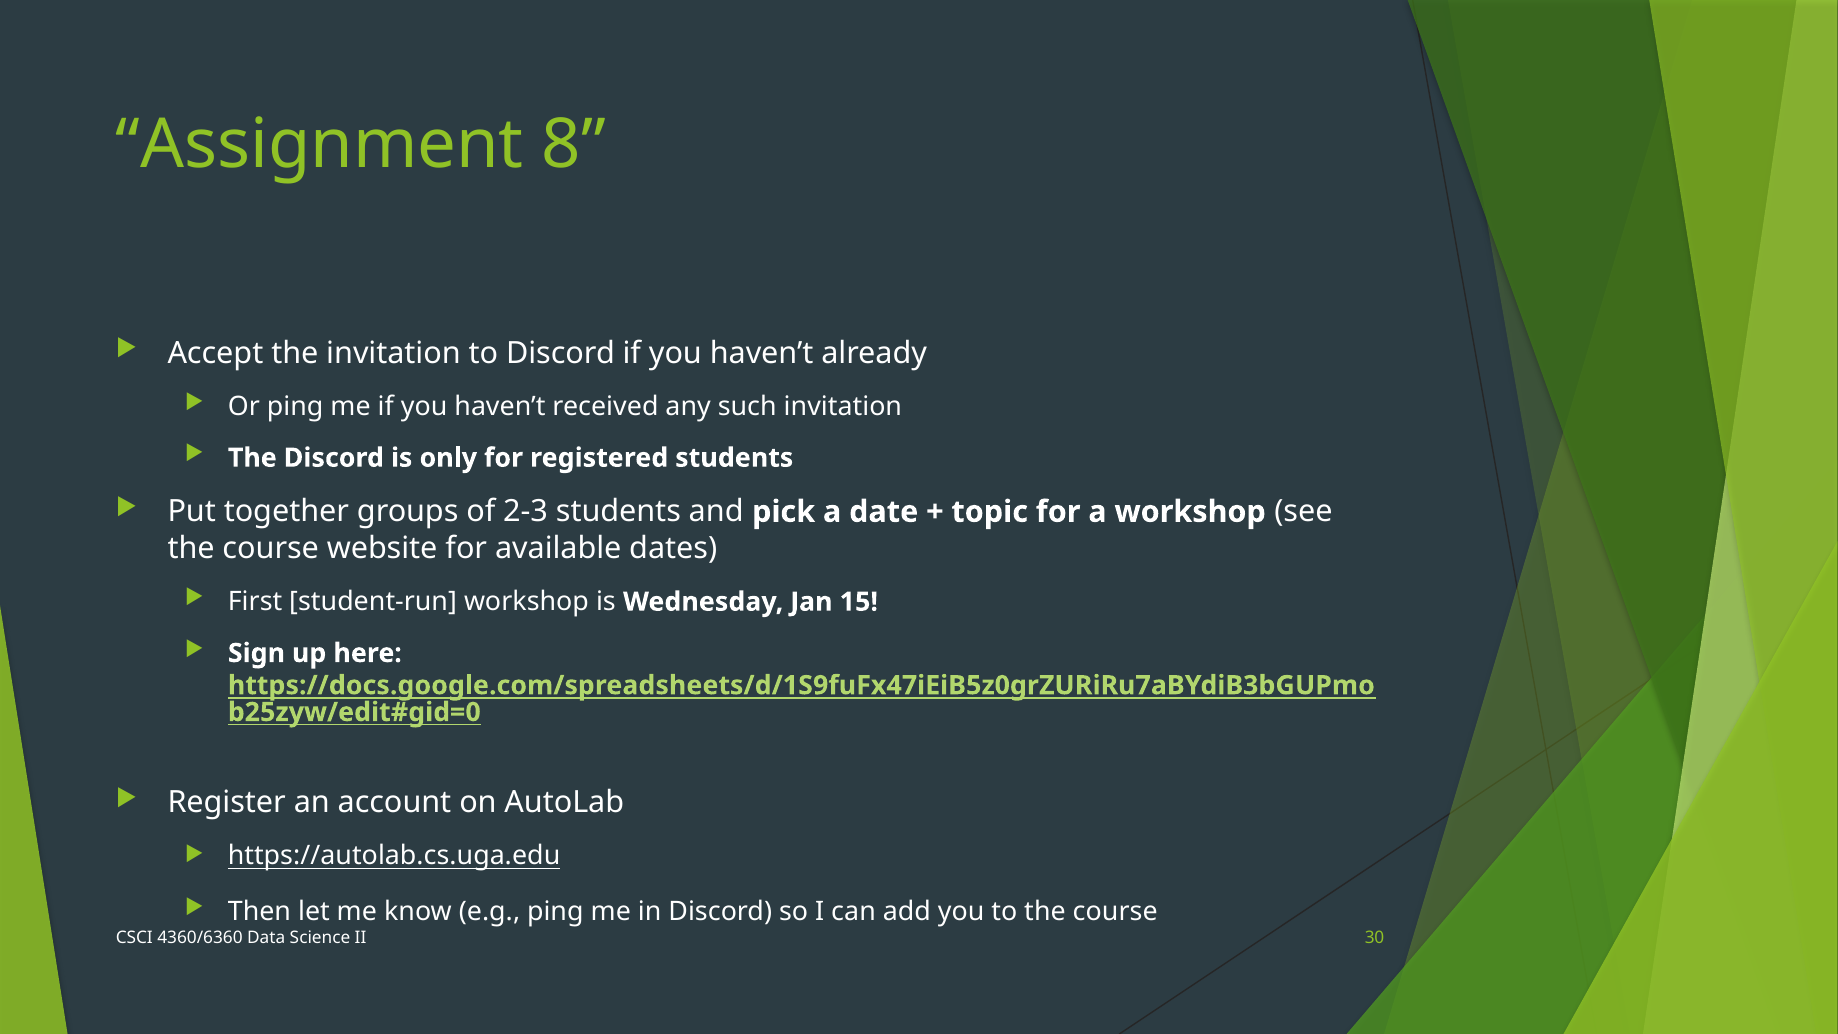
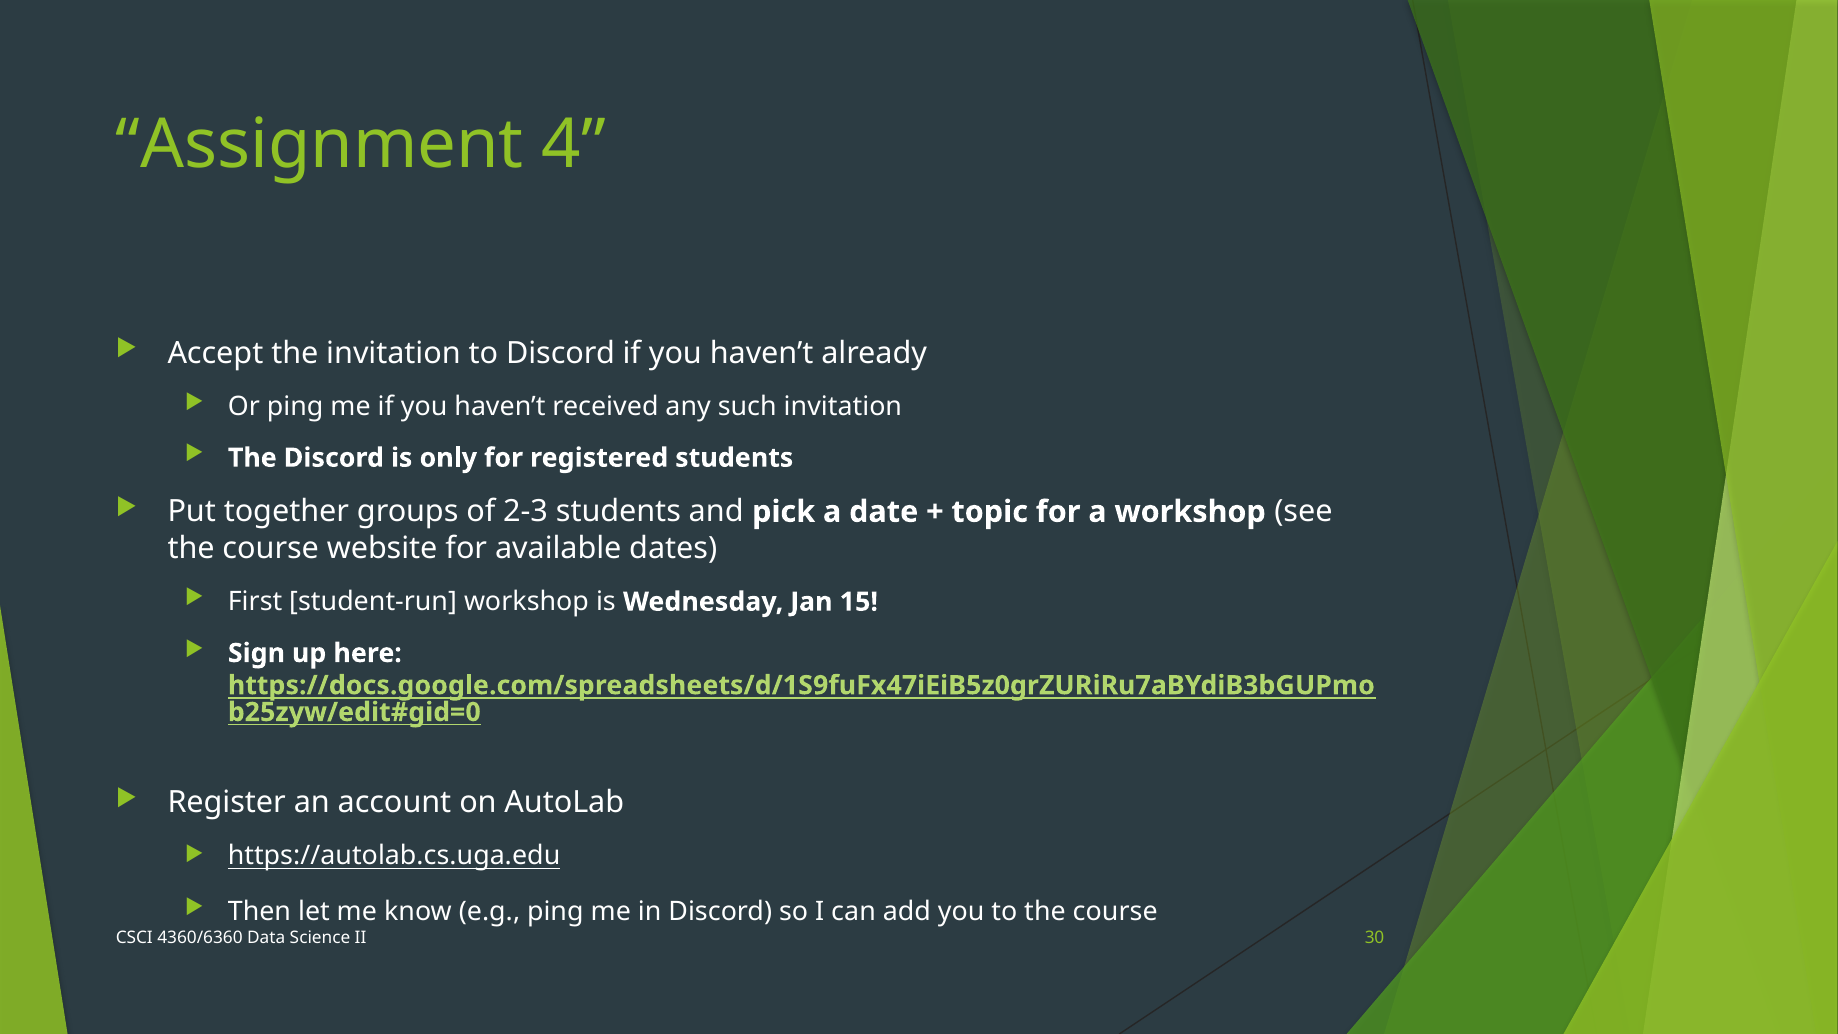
8: 8 -> 4
